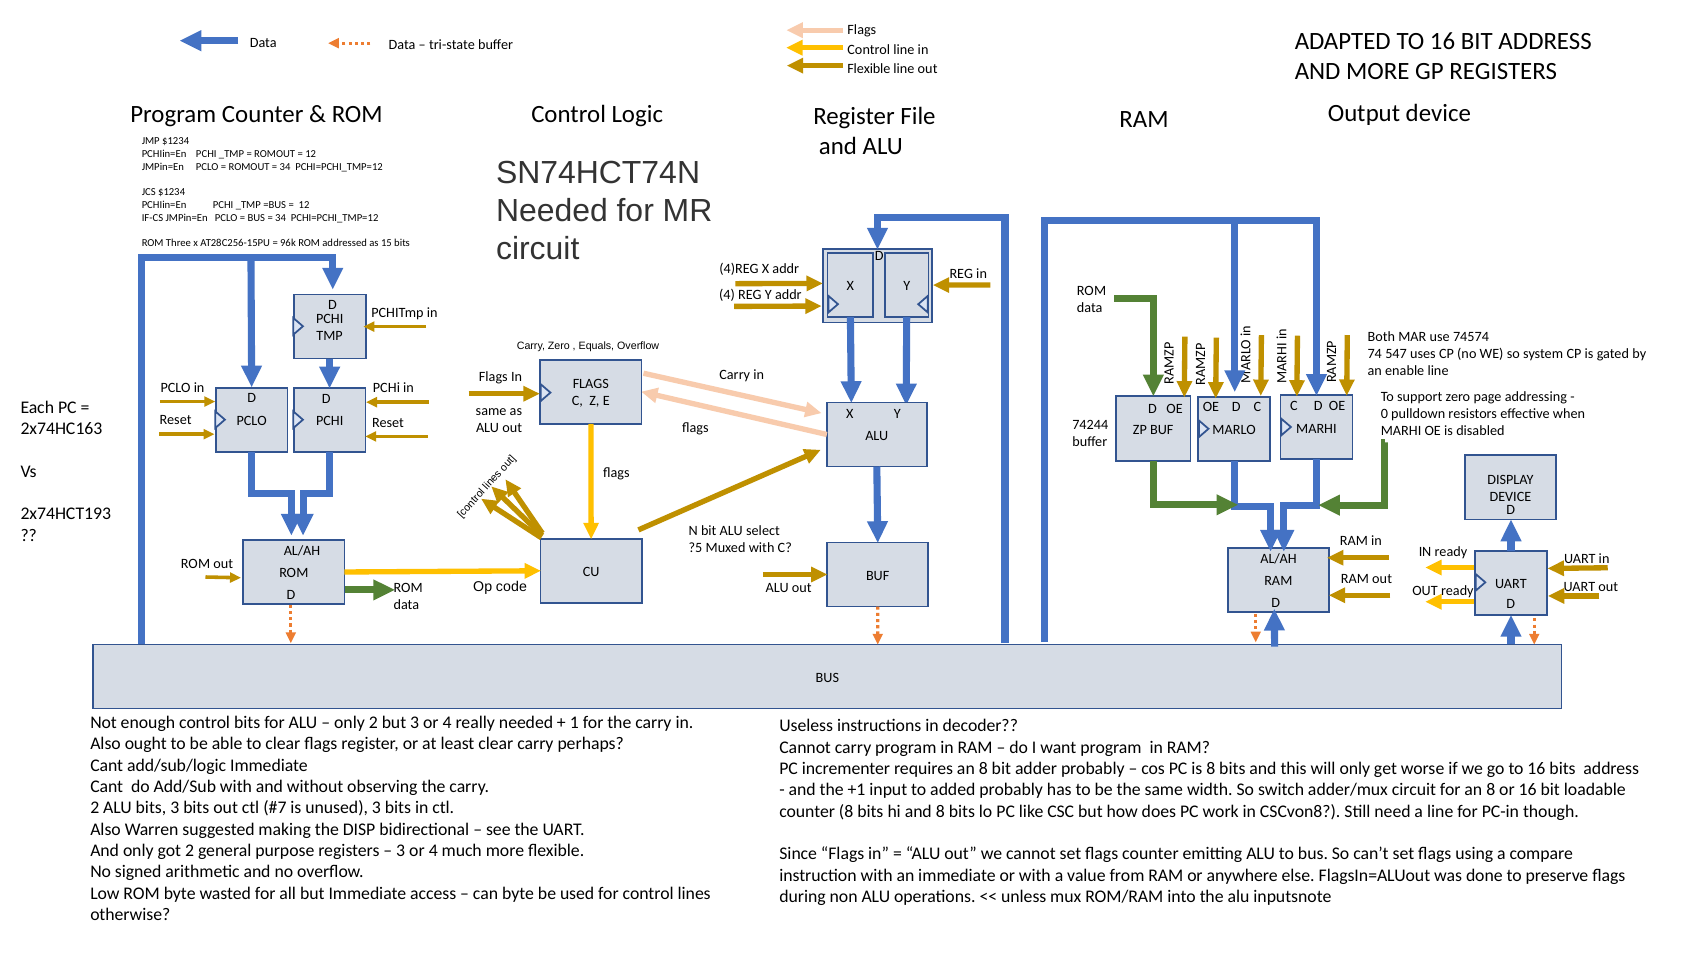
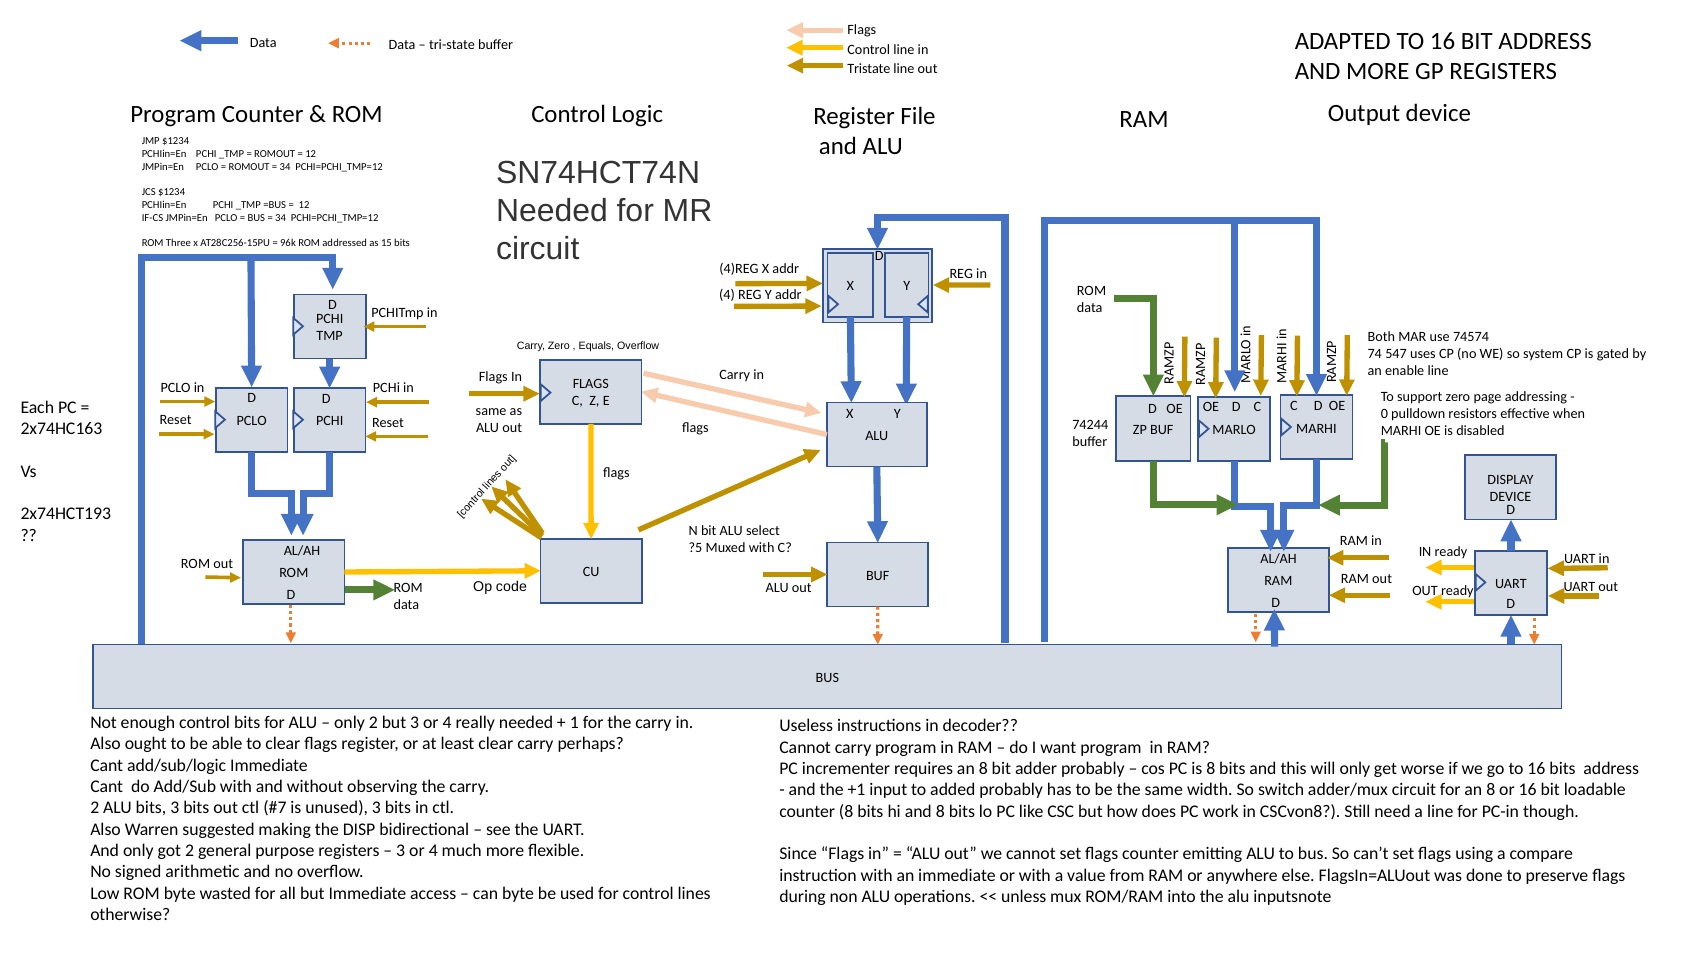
Flexible at (869, 69): Flexible -> Tristate
